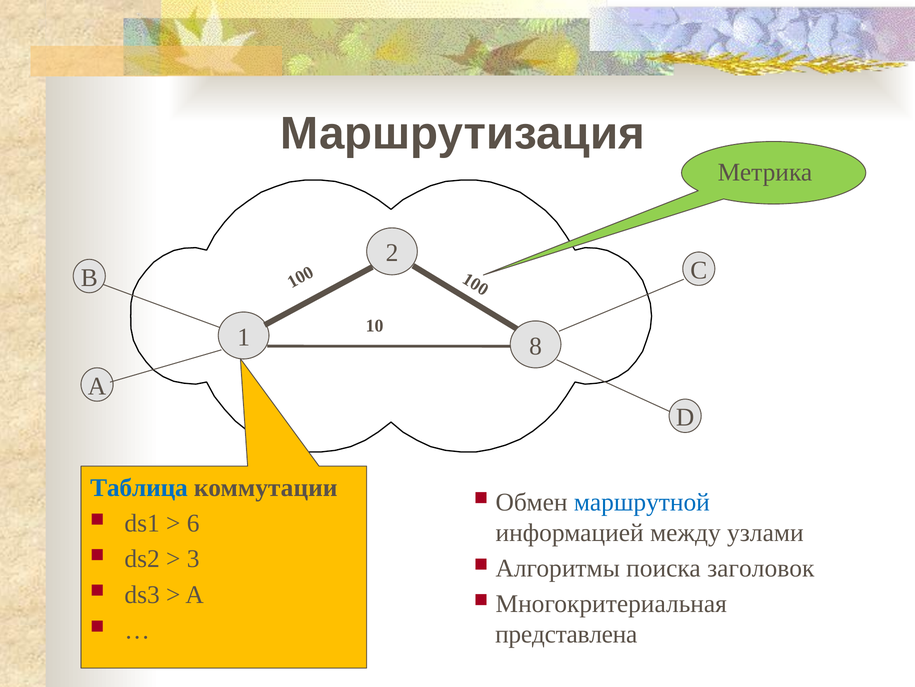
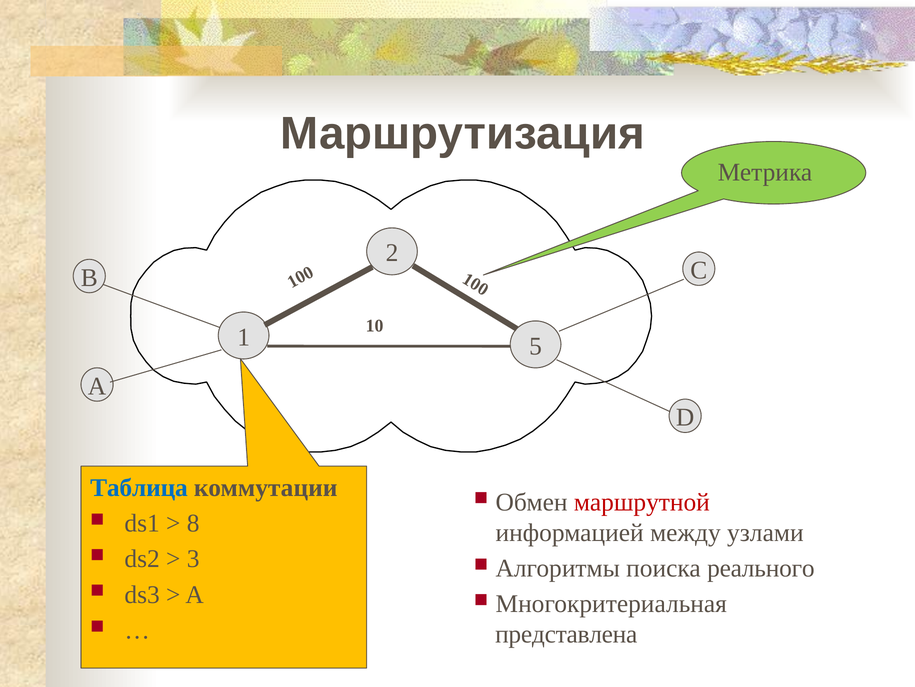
8: 8 -> 5
маршрутной colour: blue -> red
6: 6 -> 8
заголовок: заголовок -> реального
